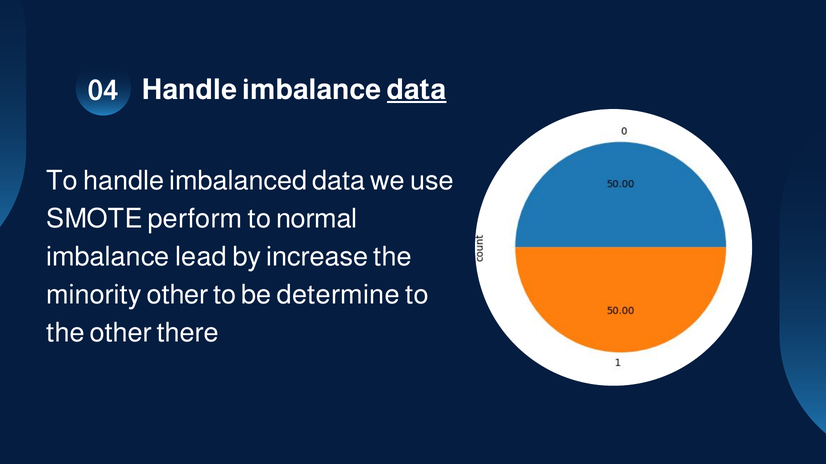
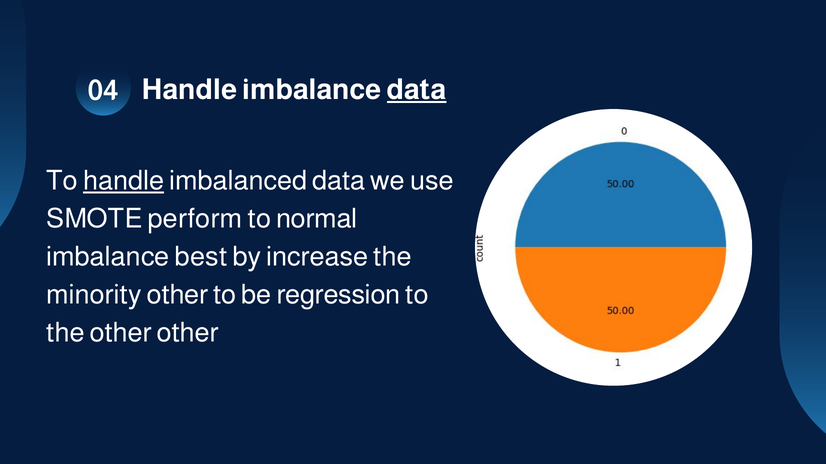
handle at (124, 181) underline: none -> present
lead: lead -> best
determine: determine -> regression
other there: there -> other
